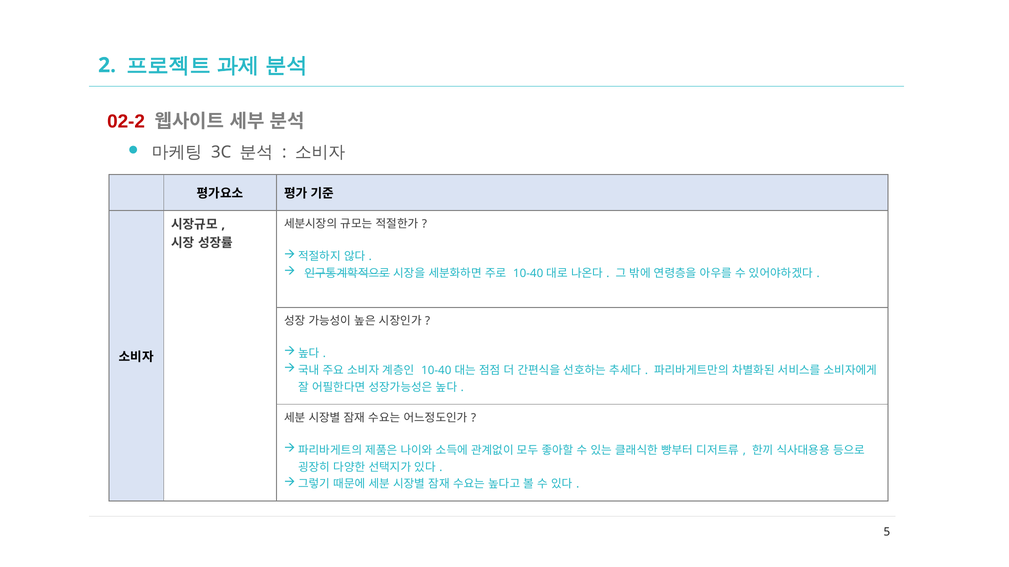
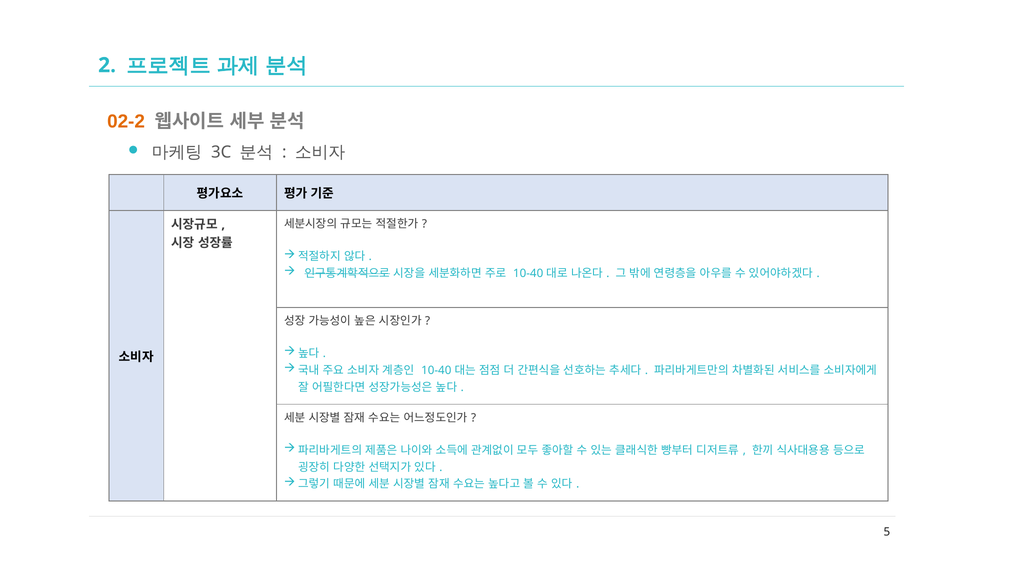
02-2 colour: red -> orange
